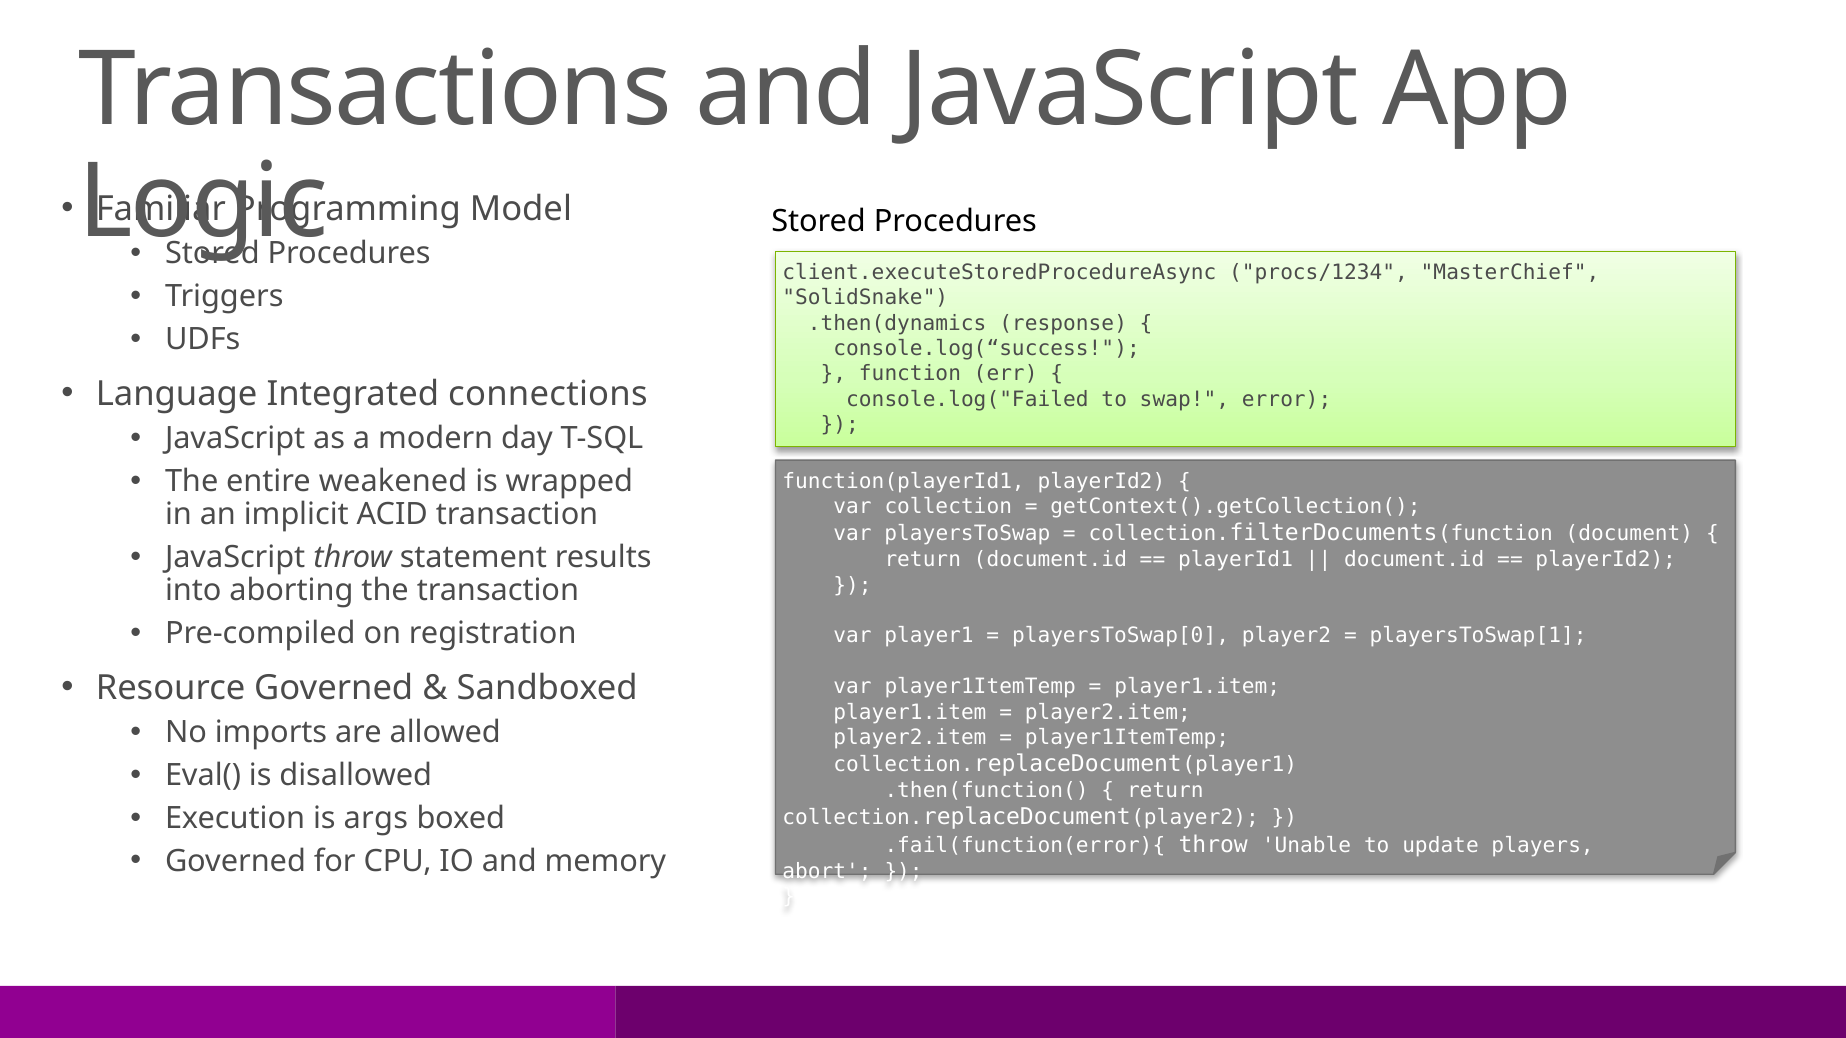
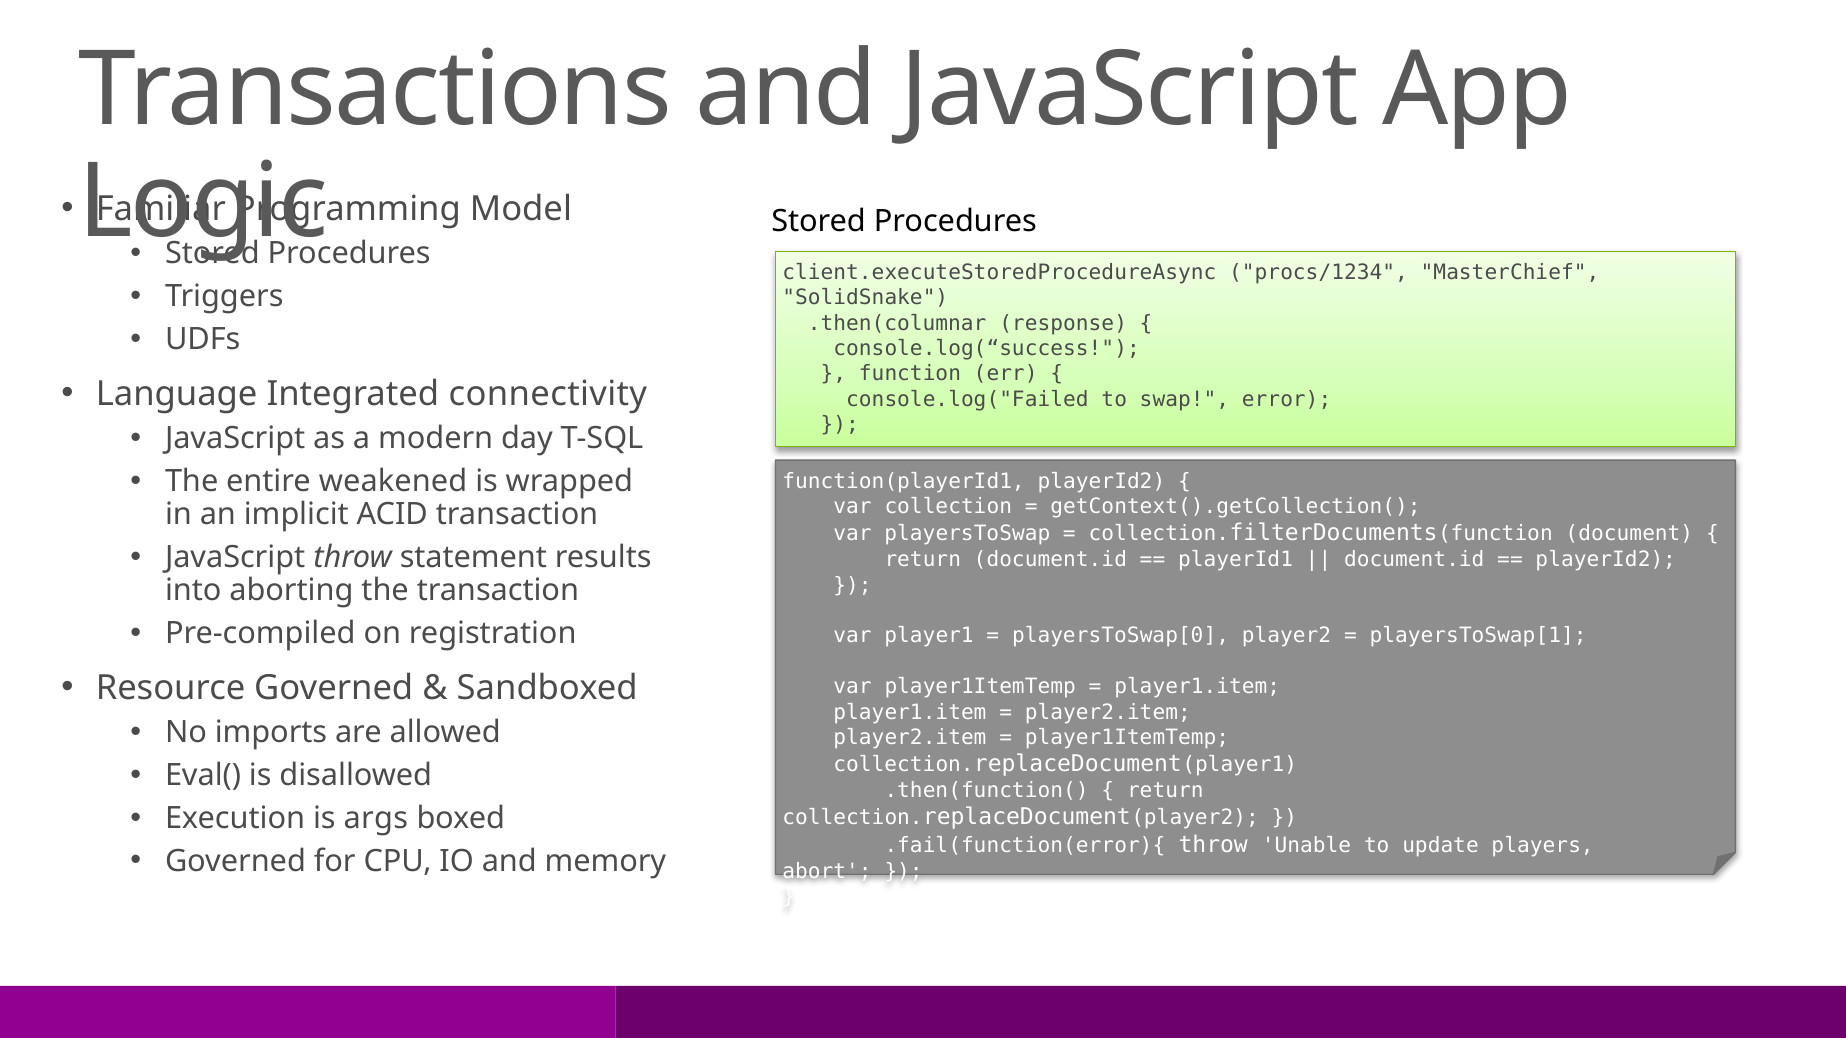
.then(dynamics: .then(dynamics -> .then(columnar
connections: connections -> connectivity
